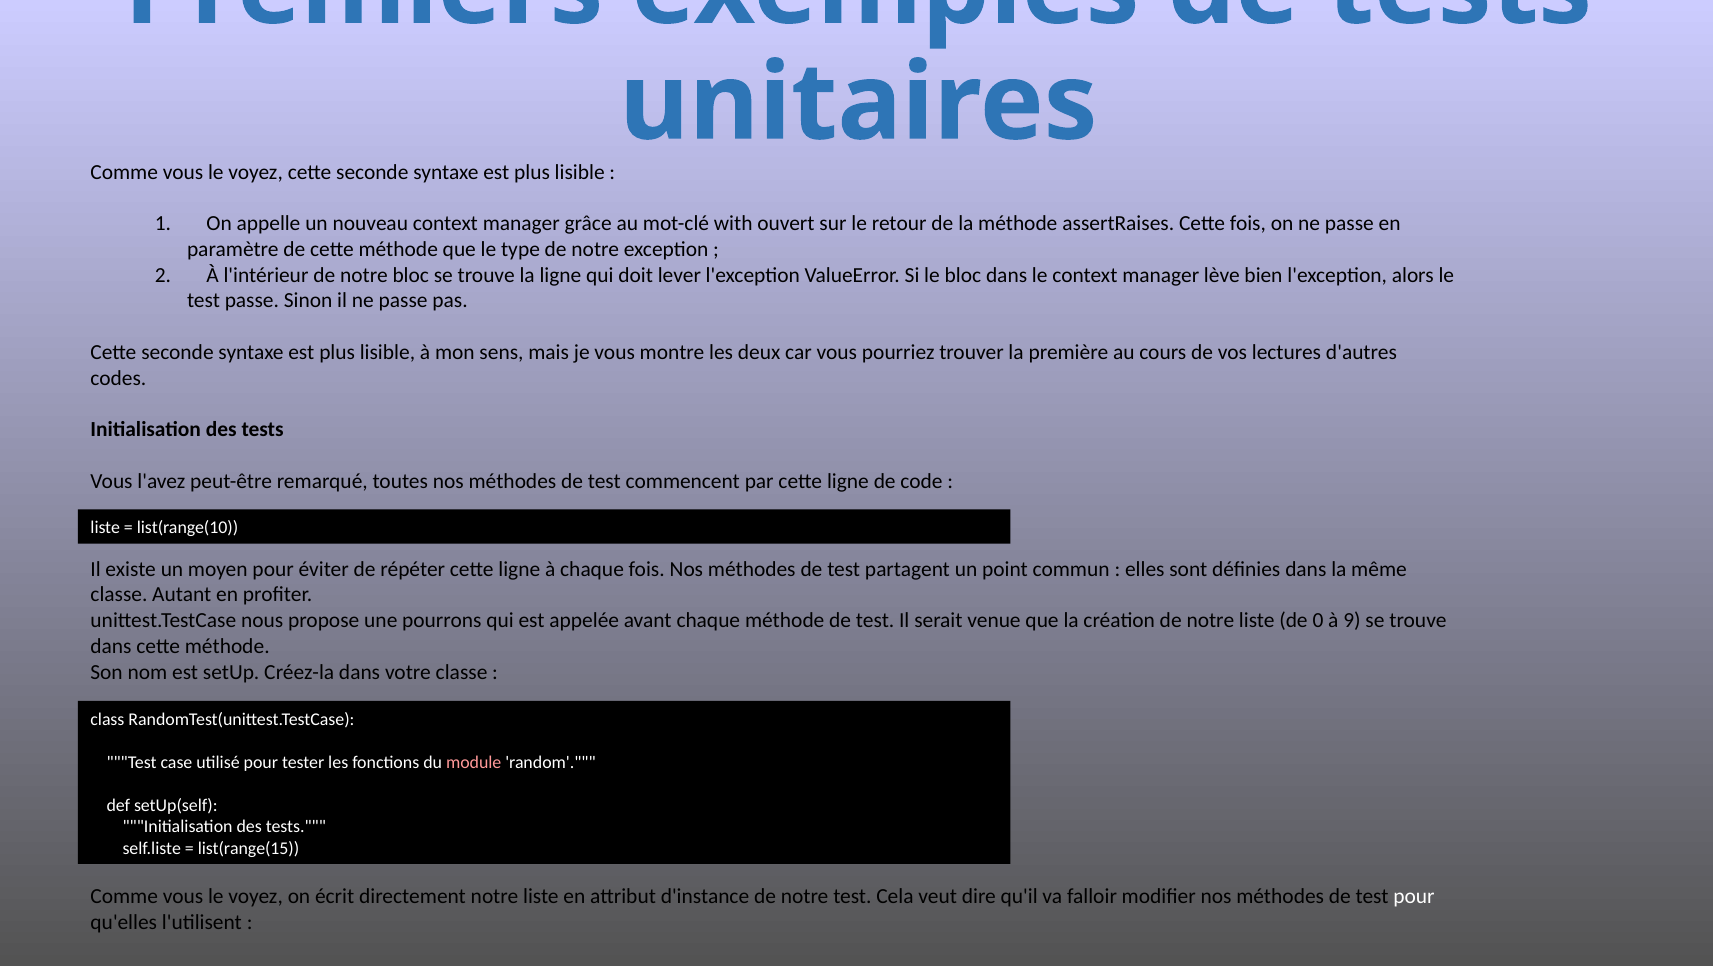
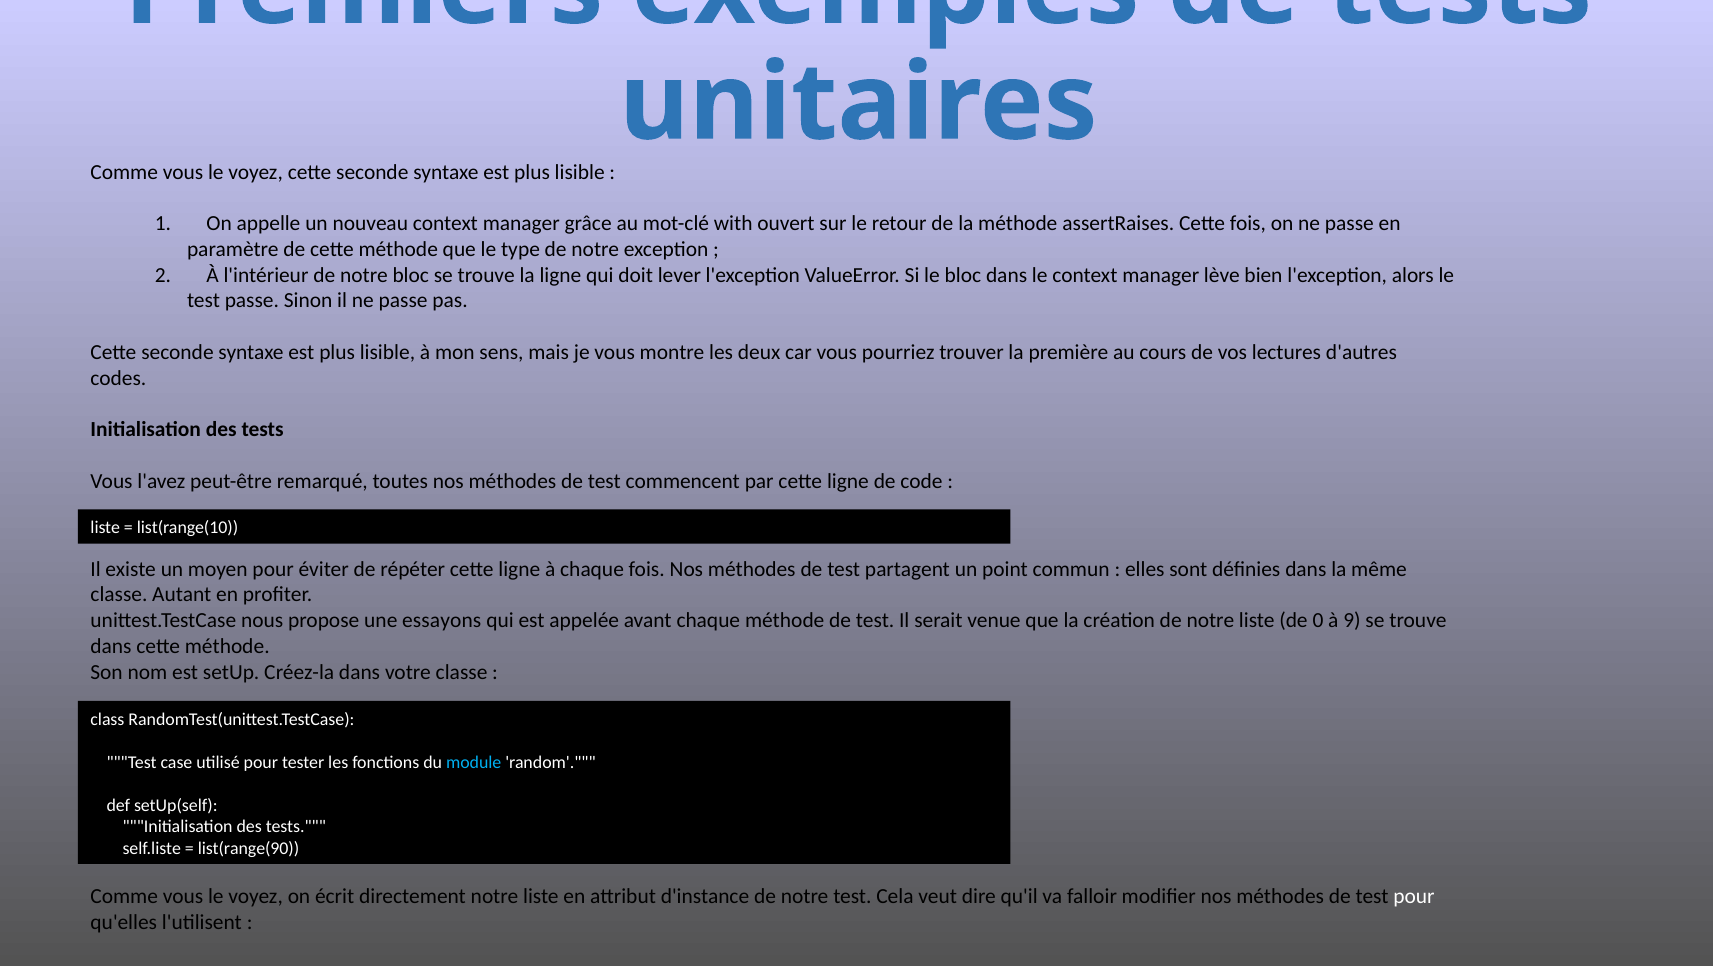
pourrons: pourrons -> essayons
module colour: pink -> light blue
list(range(15: list(range(15 -> list(range(90
